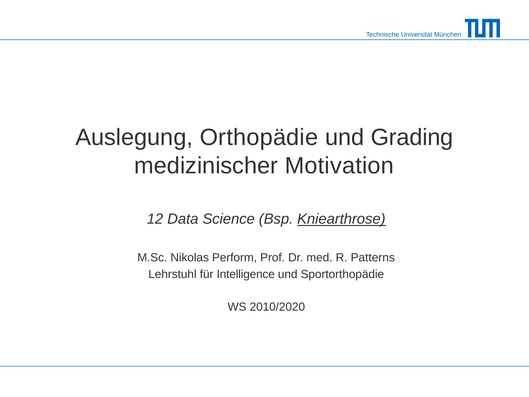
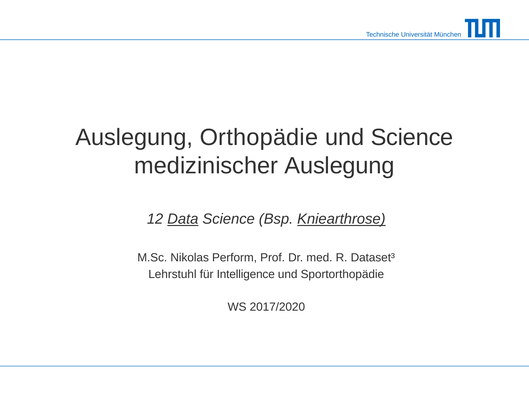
und Grading: Grading -> Science
medizinischer Motivation: Motivation -> Auslegung
Data underline: none -> present
Patterns: Patterns -> Dataset³
2010/2020: 2010/2020 -> 2017/2020
